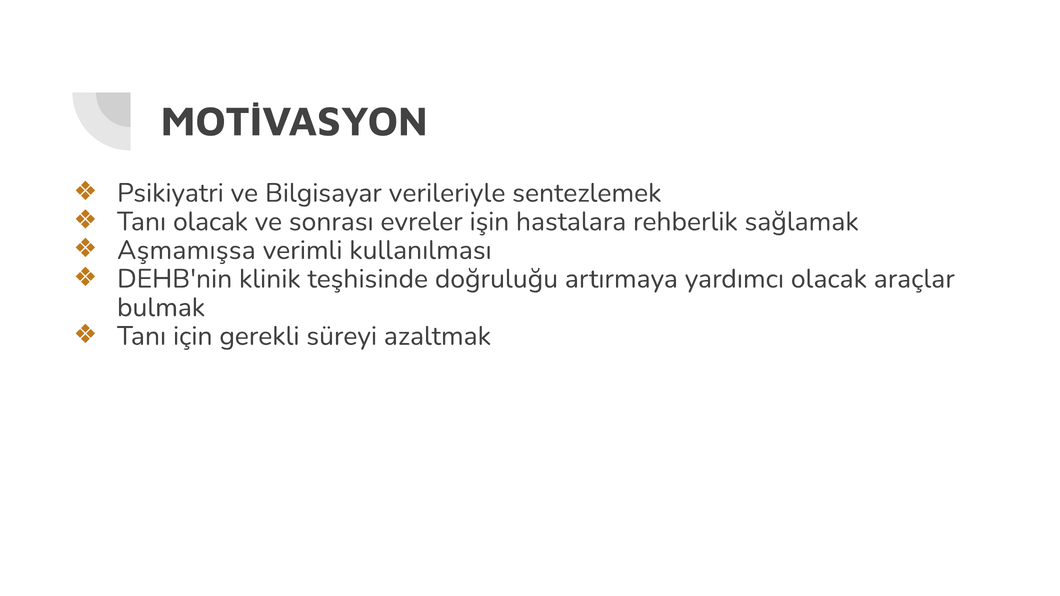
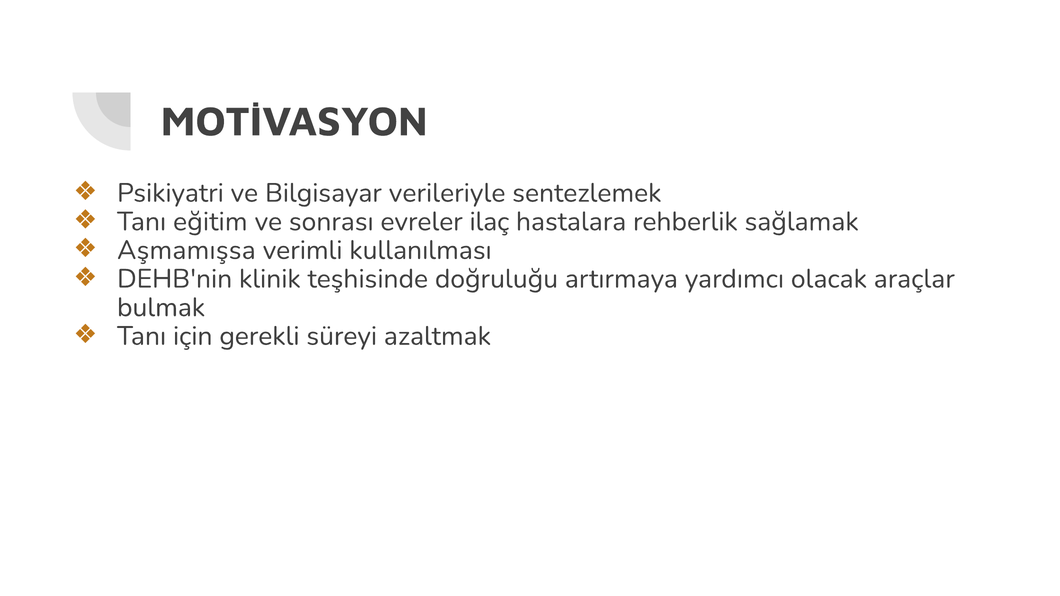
Tanı olacak: olacak -> eğitim
işin: işin -> ilaç
